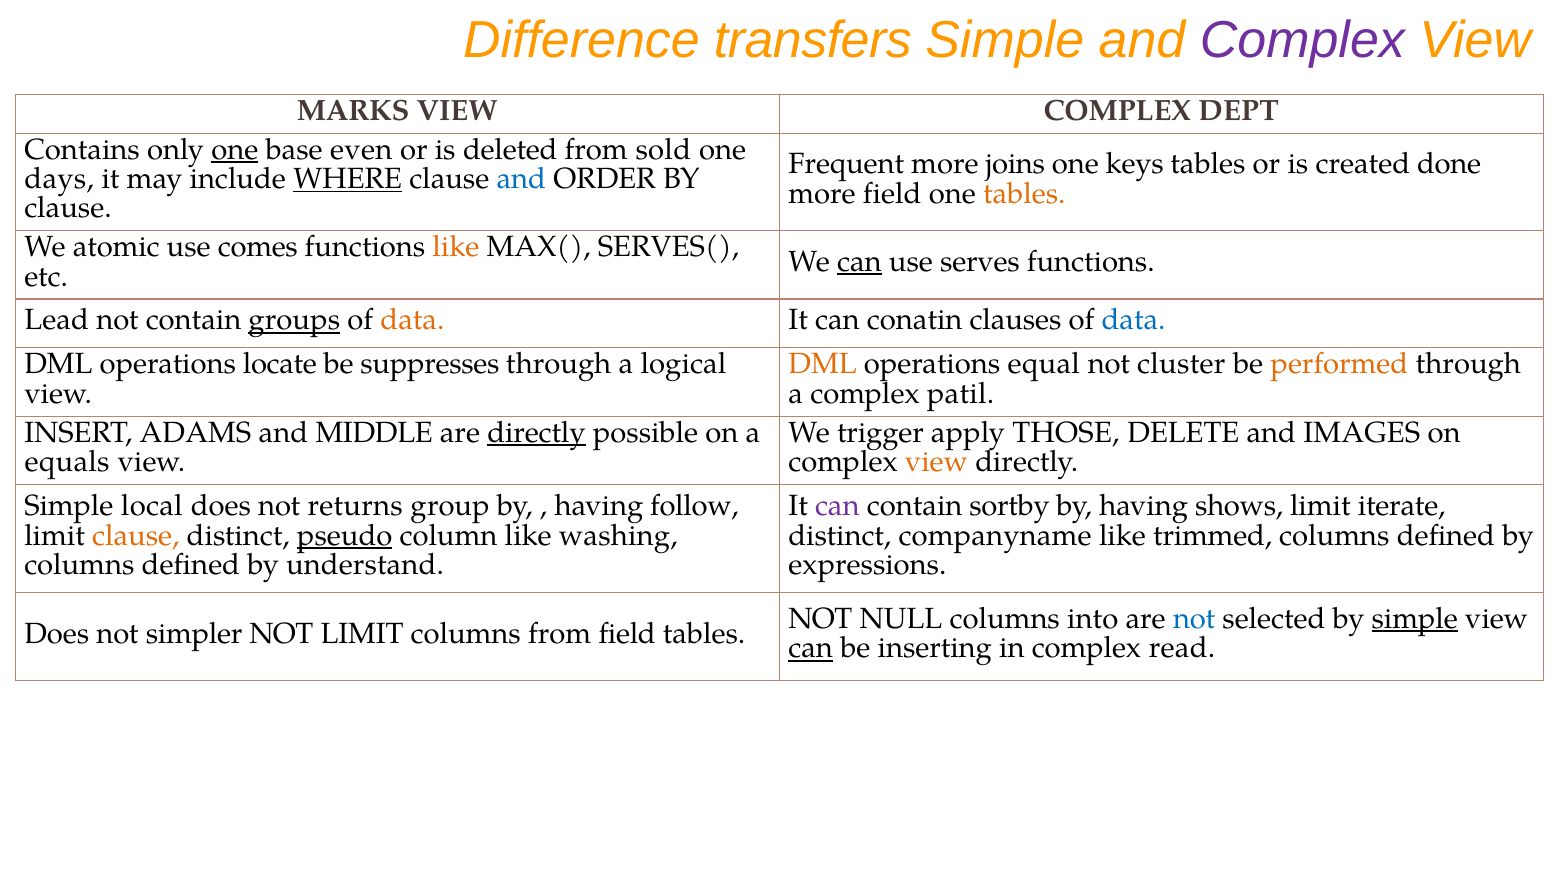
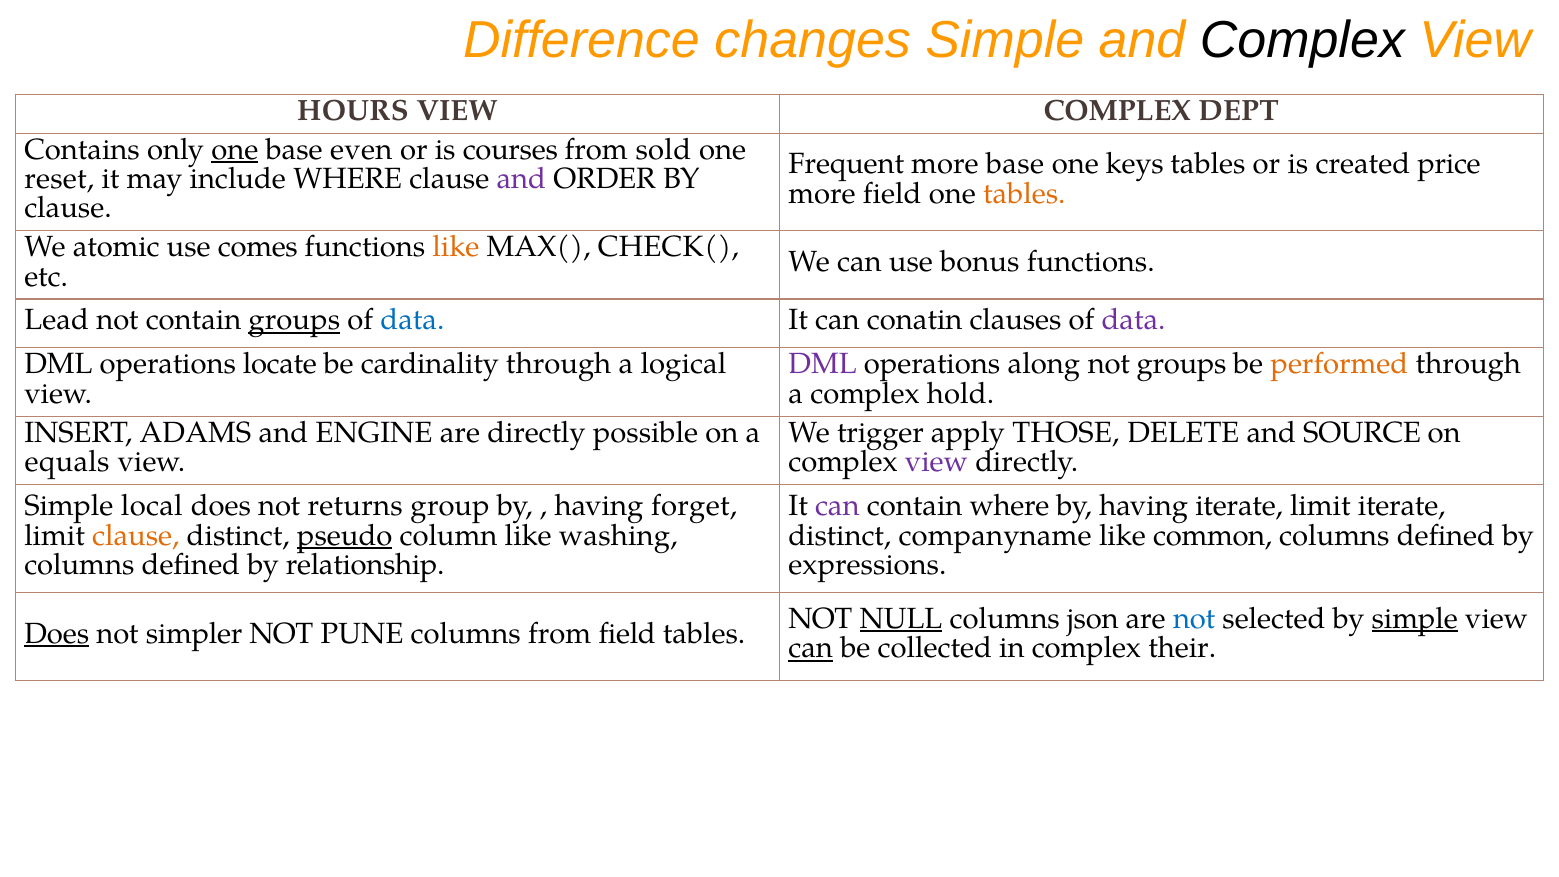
transfers: transfers -> changes
Complex at (1302, 41) colour: purple -> black
MARKS: MARKS -> HOURS
deleted: deleted -> courses
more joins: joins -> base
done: done -> price
days: days -> reset
WHERE at (348, 179) underline: present -> none
and at (521, 179) colour: blue -> purple
SERVES(: SERVES( -> CHECK(
can at (859, 262) underline: present -> none
serves: serves -> bonus
data at (412, 320) colour: orange -> blue
data at (1134, 320) colour: blue -> purple
suppresses: suppresses -> cardinality
DML at (823, 364) colour: orange -> purple
equal: equal -> along
not cluster: cluster -> groups
patil: patil -> hold
MIDDLE: MIDDLE -> ENGINE
directly at (536, 433) underline: present -> none
IMAGES: IMAGES -> SOURCE
view at (936, 462) colour: orange -> purple
follow: follow -> forget
contain sortby: sortby -> where
having shows: shows -> iterate
trimmed: trimmed -> common
understand: understand -> relationship
NULL underline: none -> present
into: into -> json
Does at (57, 633) underline: none -> present
NOT LIMIT: LIMIT -> PUNE
inserting: inserting -> collected
read: read -> their
